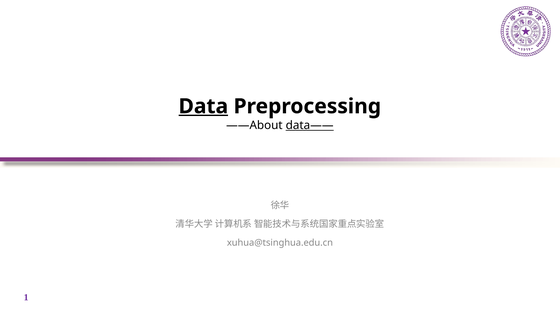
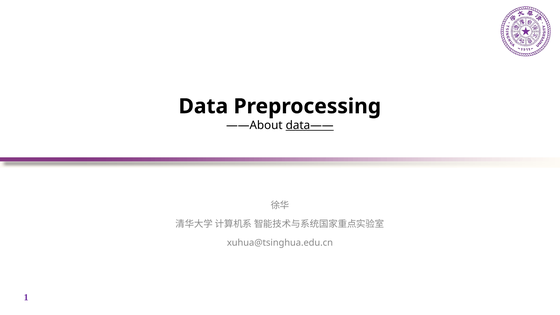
Data underline: present -> none
